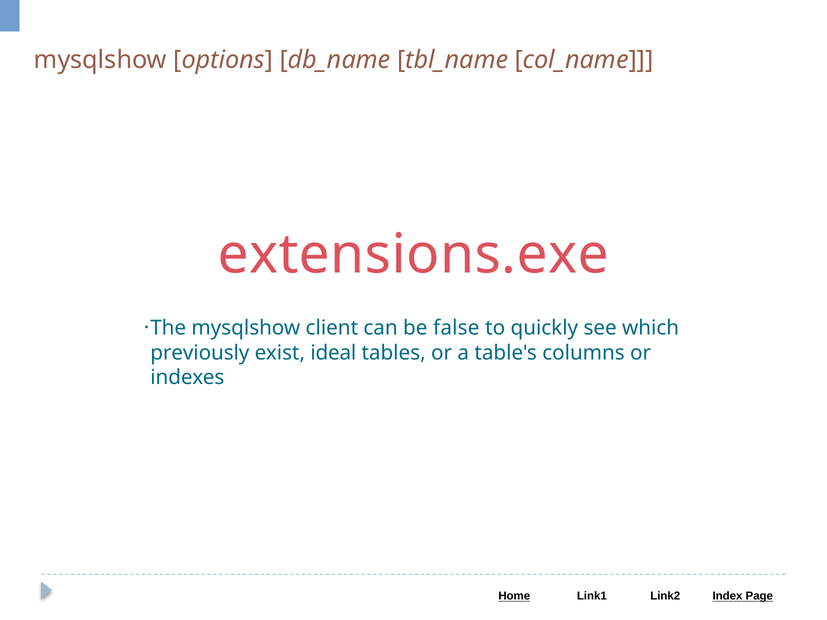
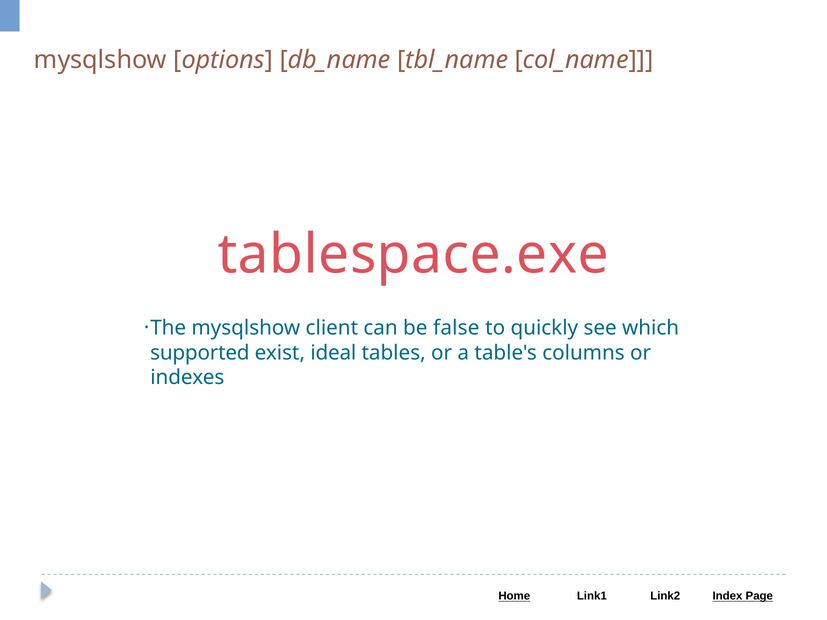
extensions.exe: extensions.exe -> tablespace.exe
previously: previously -> supported
